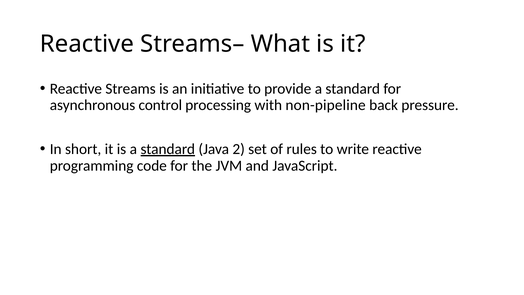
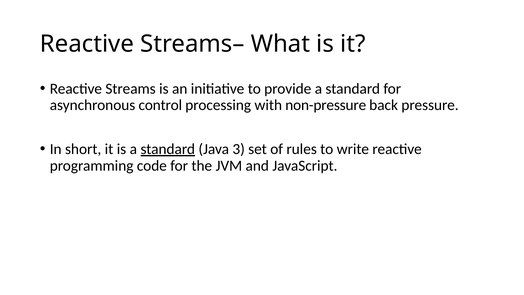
non-pipeline: non-pipeline -> non-pressure
2: 2 -> 3
